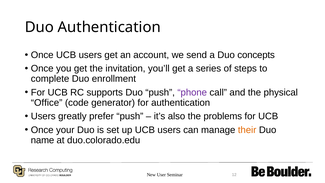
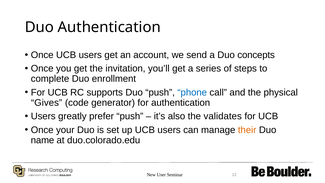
phone colour: purple -> blue
Office: Office -> Gives
problems: problems -> validates
